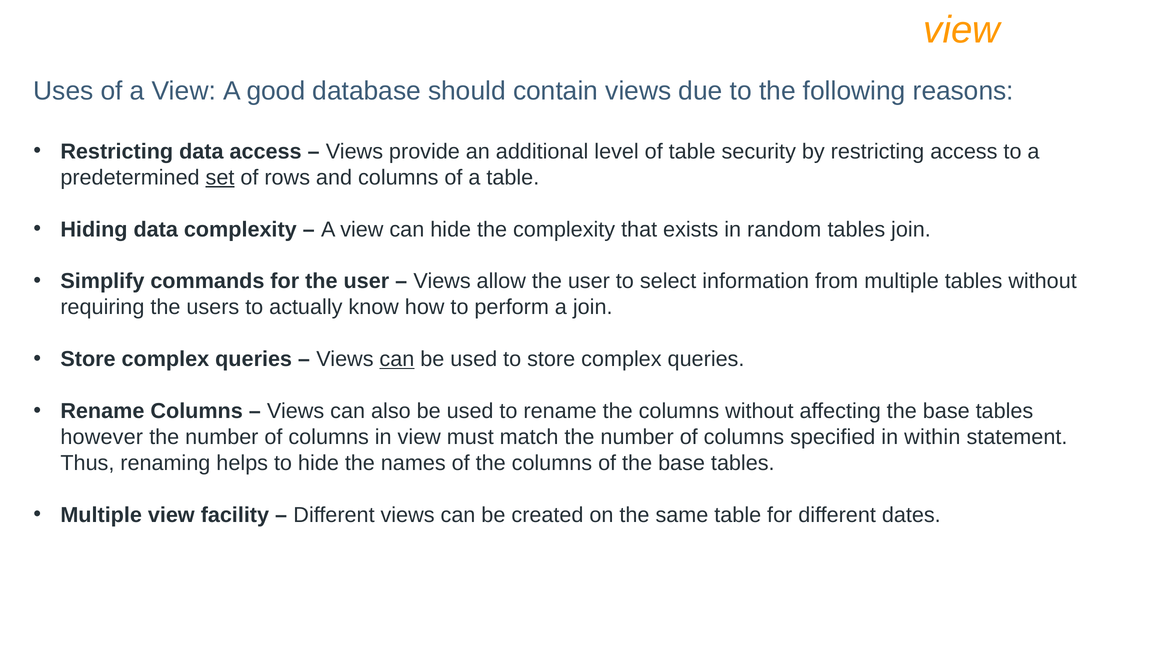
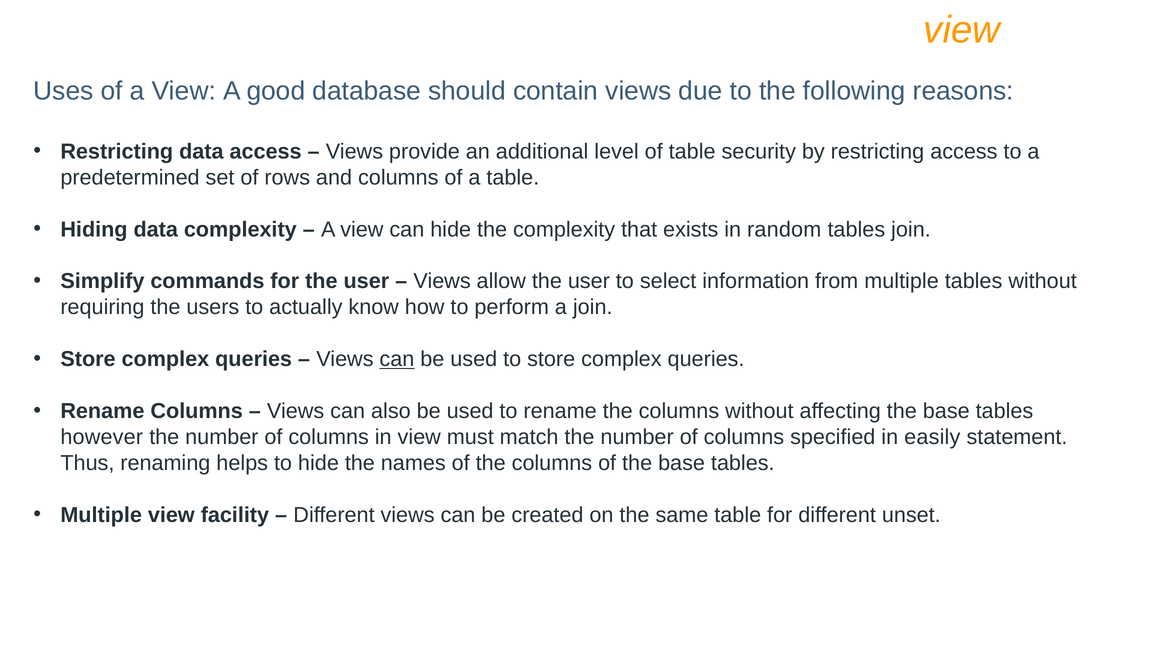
set underline: present -> none
within: within -> easily
dates: dates -> unset
